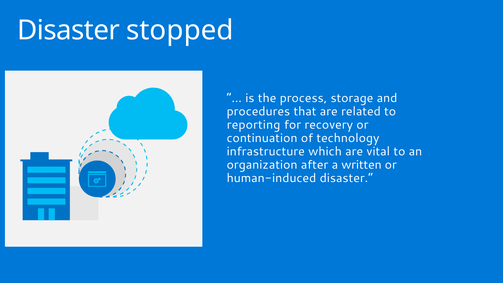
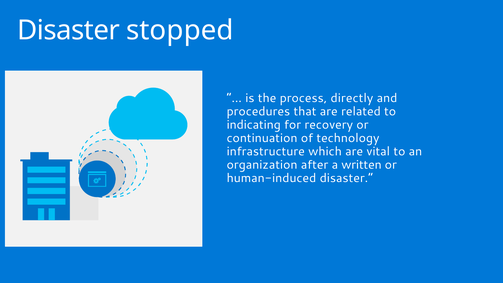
storage: storage -> directly
reporting: reporting -> indicating
